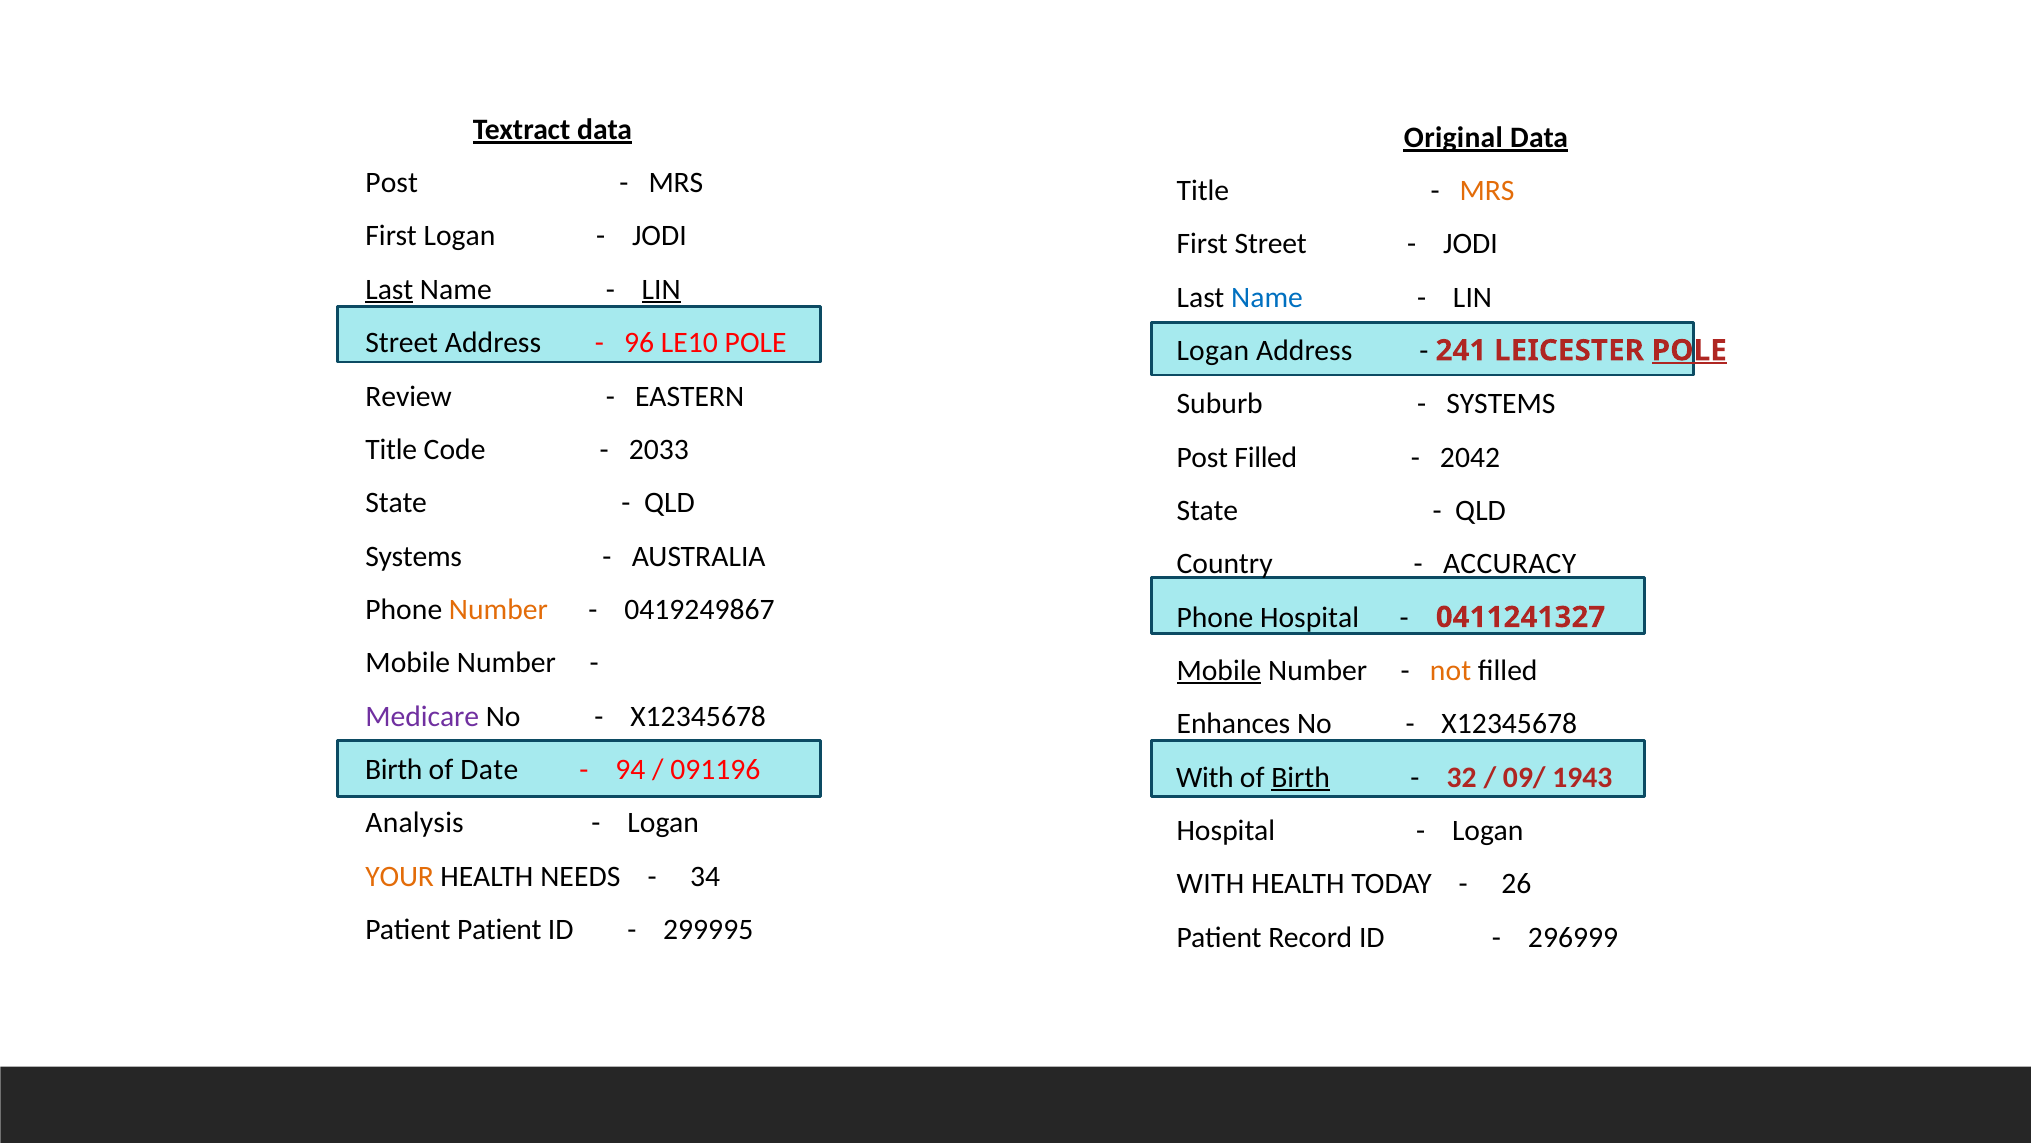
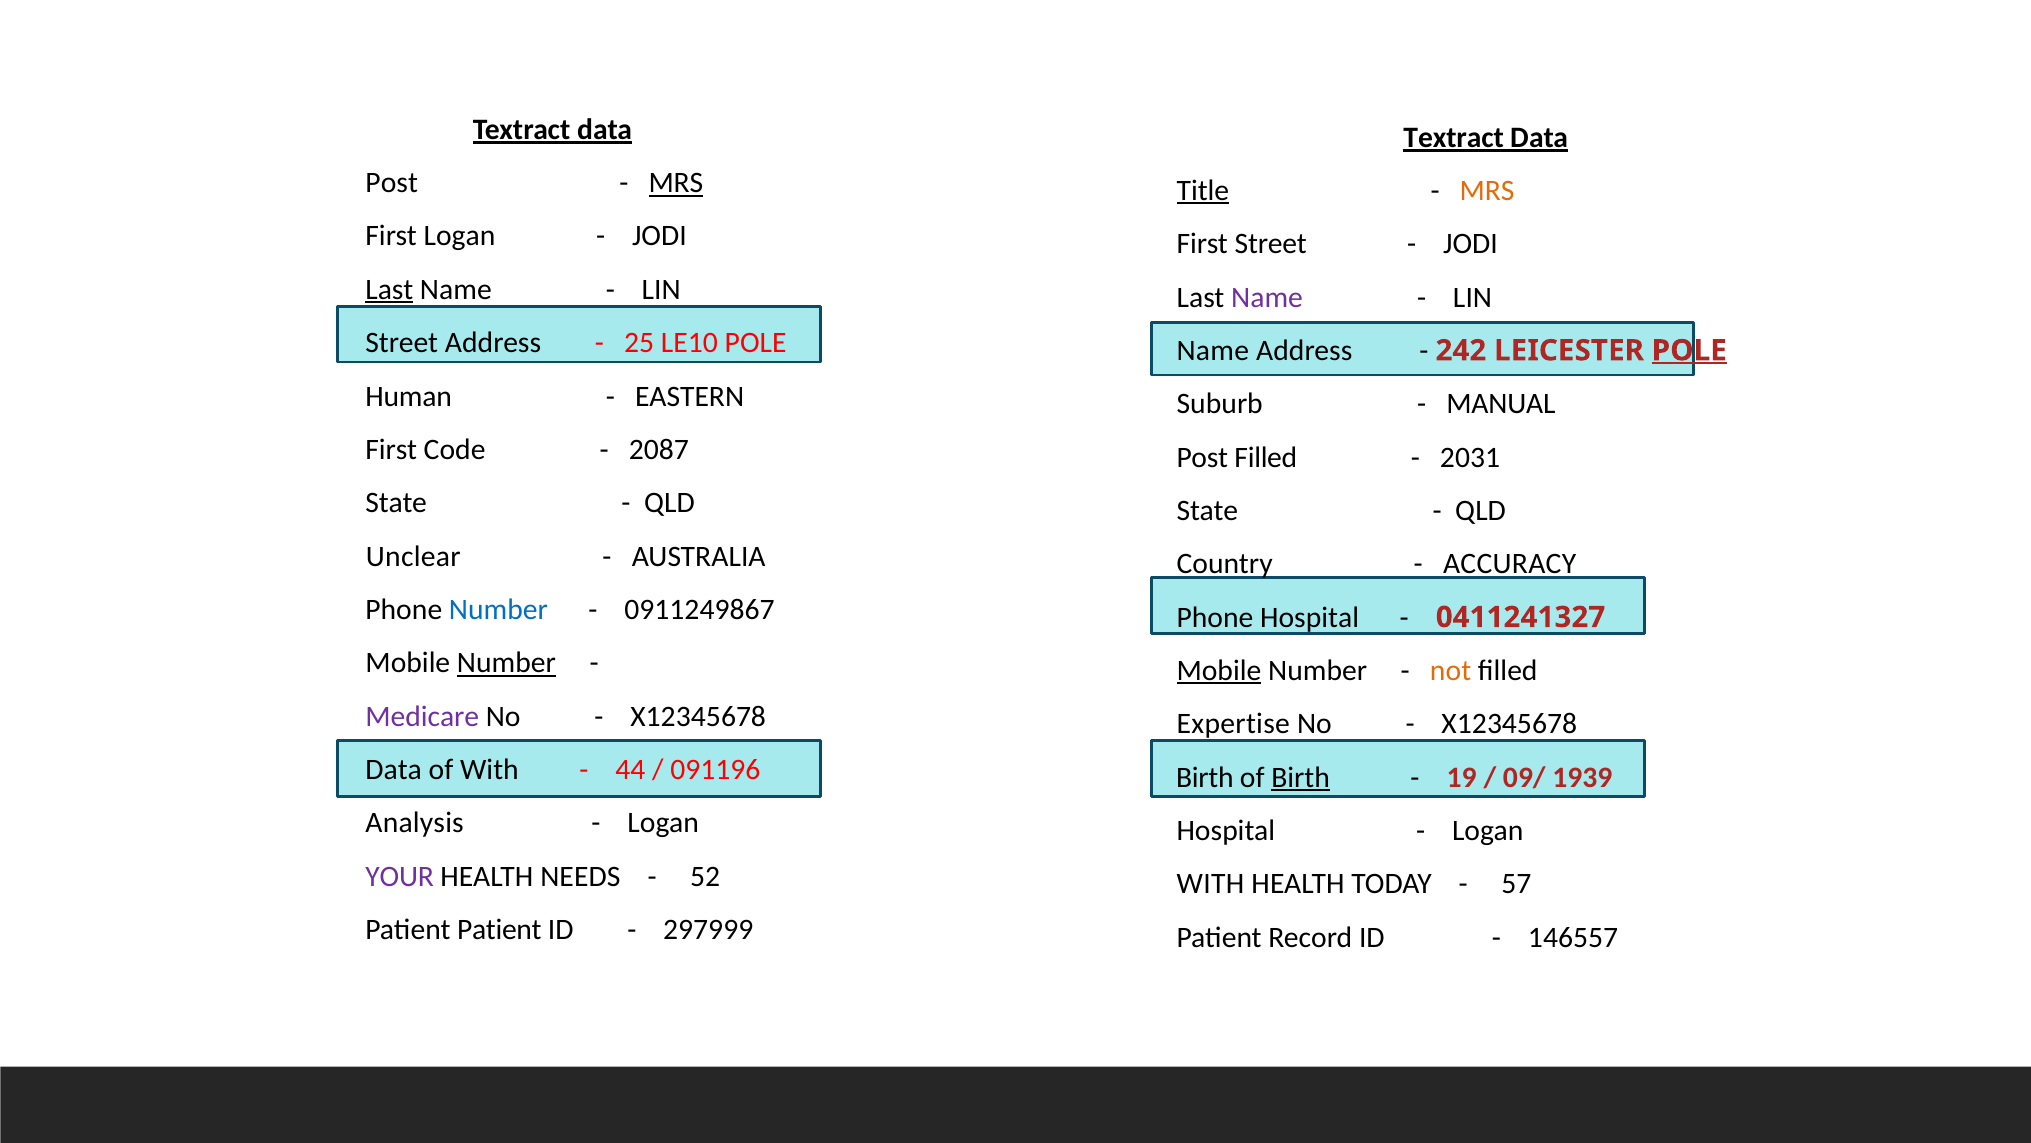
Original at (1453, 137): Original -> Textract
MRS at (676, 183) underline: none -> present
Title at (1203, 190) underline: none -> present
LIN at (661, 289) underline: present -> none
Name at (1267, 297) colour: blue -> purple
96: 96 -> 25
Logan at (1213, 350): Logan -> Name
241: 241 -> 242
Review: Review -> Human
SYSTEMS at (1501, 404): SYSTEMS -> MANUAL
Title at (391, 449): Title -> First
2033: 2033 -> 2087
2042: 2042 -> 2031
Systems at (414, 556): Systems -> Unclear
Number at (498, 609) colour: orange -> blue
0419249867: 0419249867 -> 0911249867
Number at (506, 663) underline: none -> present
Enhances: Enhances -> Expertise
Birth at (394, 769): Birth -> Data
of Date: Date -> With
94: 94 -> 44
With at (1205, 777): With -> Birth
32: 32 -> 19
1943: 1943 -> 1939
YOUR colour: orange -> purple
34: 34 -> 52
26: 26 -> 57
299995: 299995 -> 297999
296999: 296999 -> 146557
